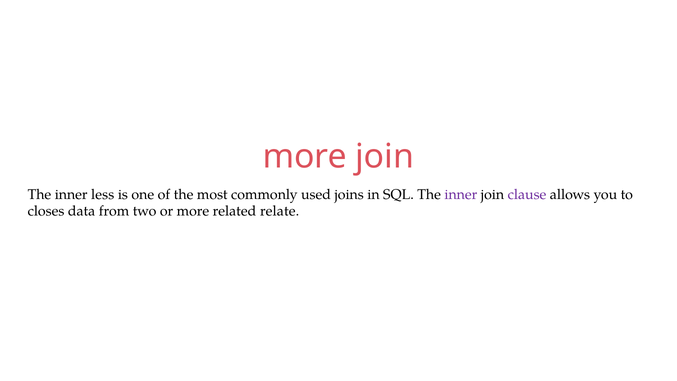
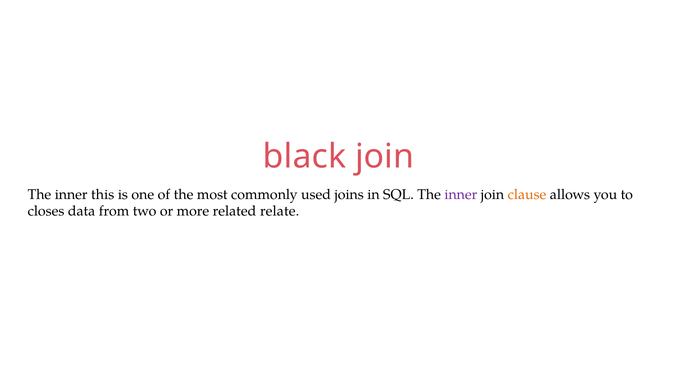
more at (305, 156): more -> black
less: less -> this
clause colour: purple -> orange
